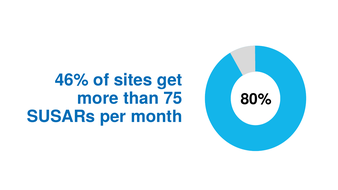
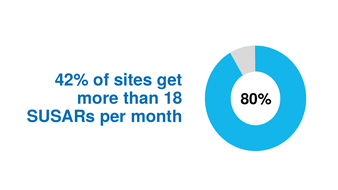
46%: 46% -> 42%
75: 75 -> 18
